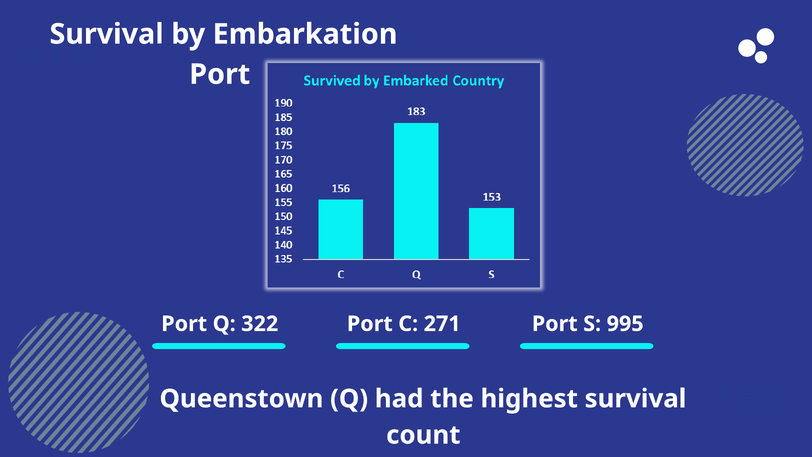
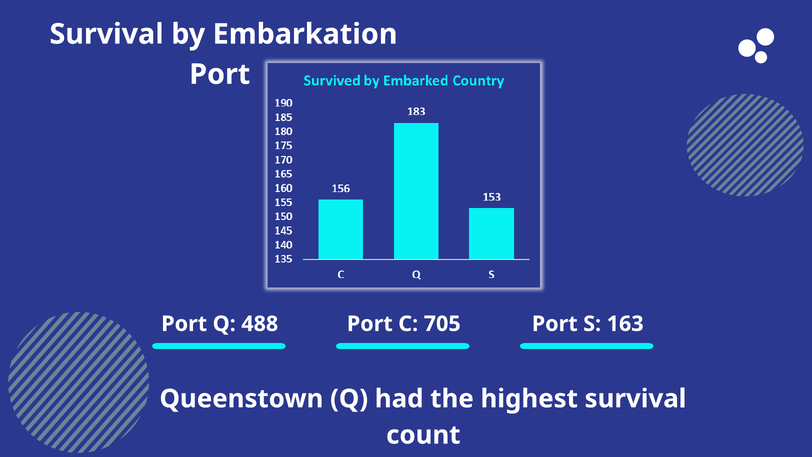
322: 322 -> 488
271: 271 -> 705
995: 995 -> 163
